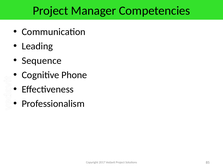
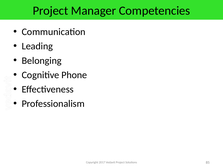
Sequence: Sequence -> Belonging
